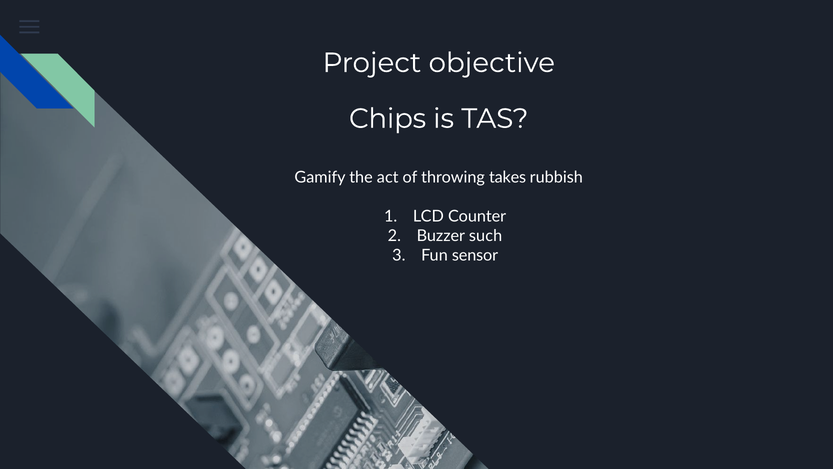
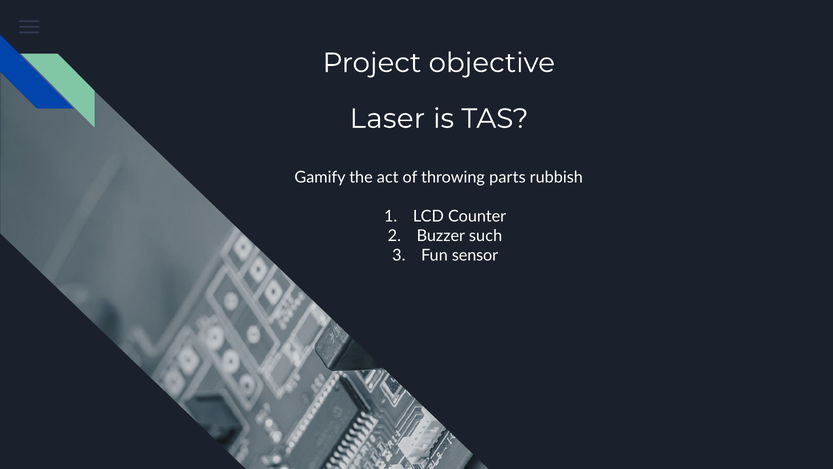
Chips: Chips -> Laser
takes: takes -> parts
